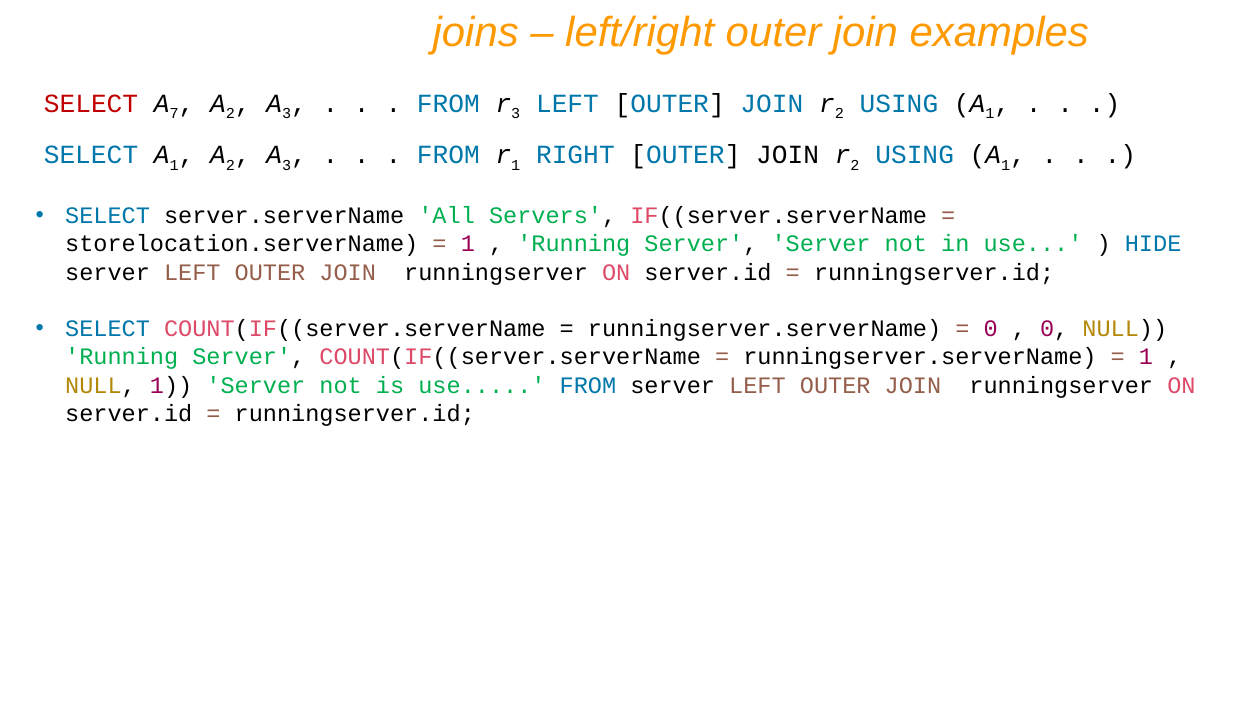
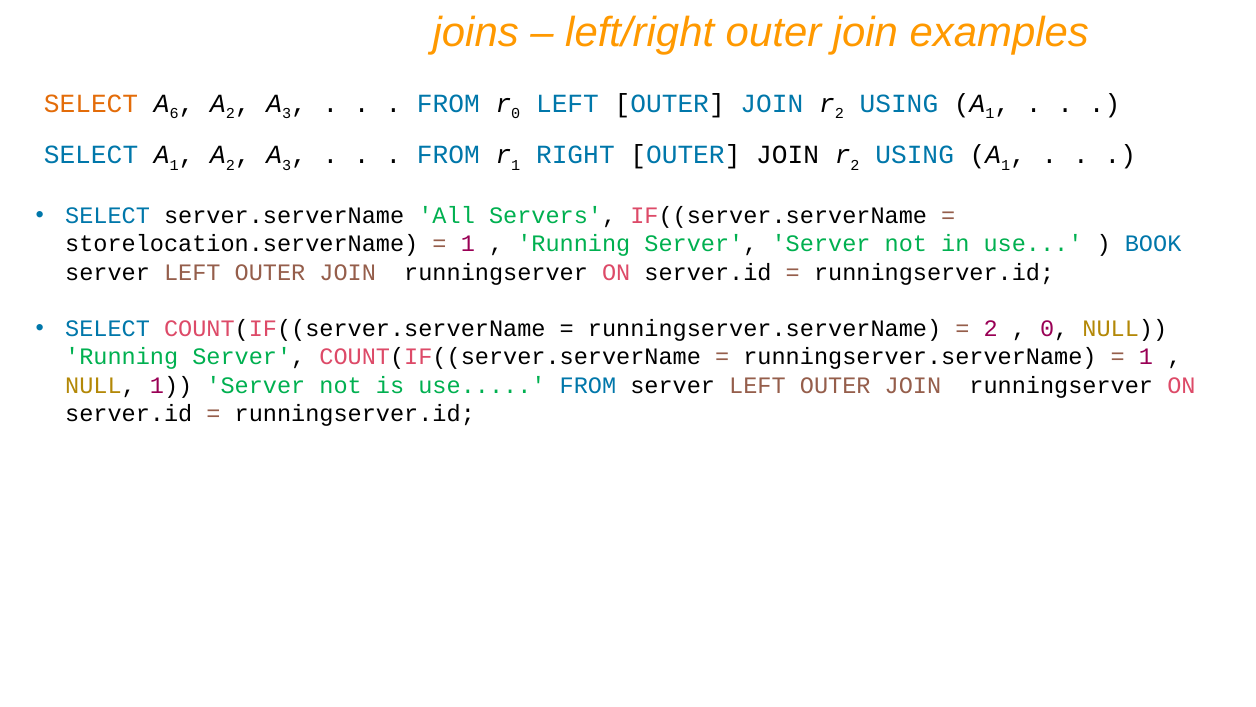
SELECT at (91, 104) colour: red -> orange
7: 7 -> 6
3 at (516, 114): 3 -> 0
HIDE: HIDE -> BOOK
0 at (991, 329): 0 -> 2
